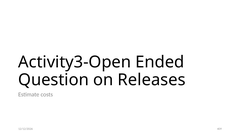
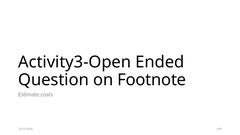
Releases: Releases -> Footnote
